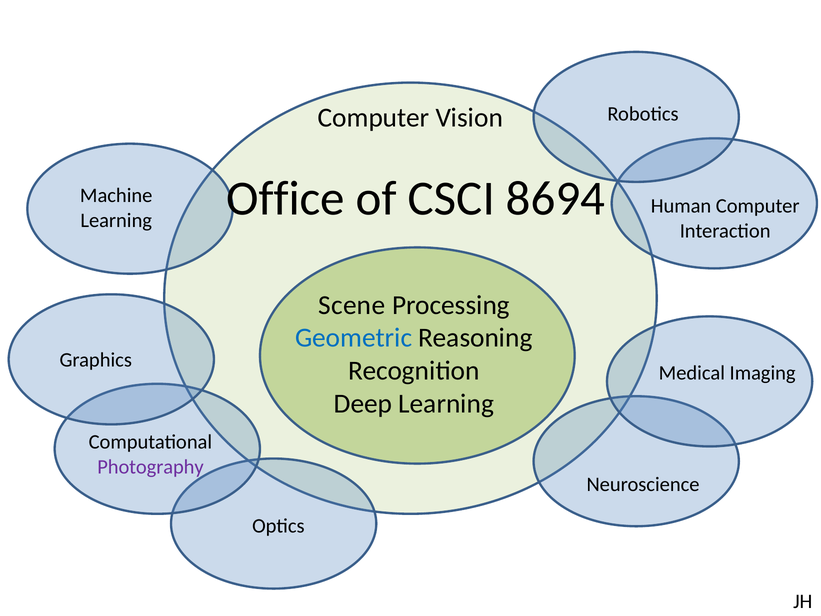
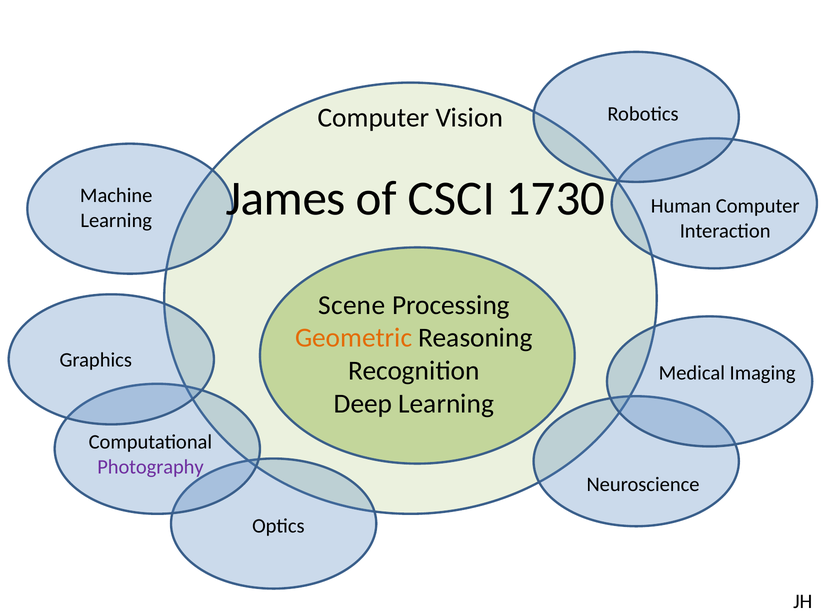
Office: Office -> James
8694: 8694 -> 1730
Geometric colour: blue -> orange
